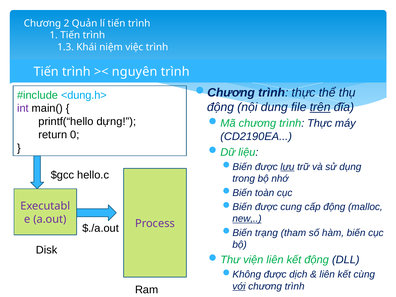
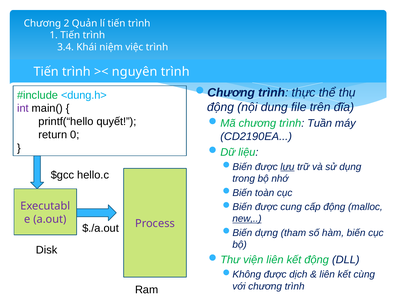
1.3: 1.3 -> 3.4
trên underline: present -> none
dựng: dựng -> quyết
chương trình Thực: Thực -> Tuần
trạng: trạng -> dựng
với underline: present -> none
